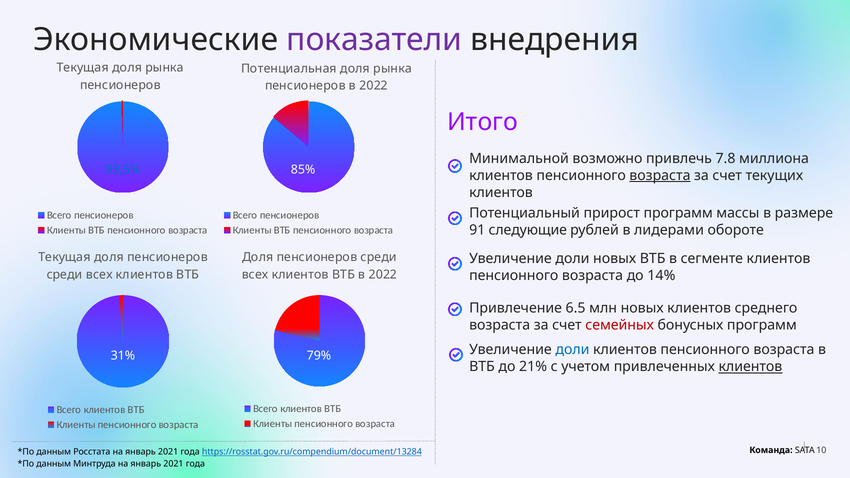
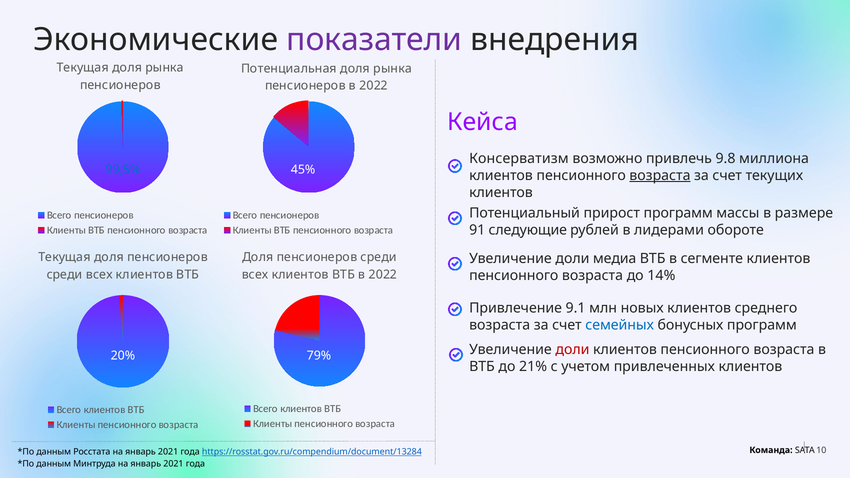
Итого: Итого -> Кейса
Минимальной: Минимальной -> Консерватизм
7.8: 7.8 -> 9.8
85%: 85% -> 45%
доли новых: новых -> медиа
6.5: 6.5 -> 9.1
семейных colour: red -> blue
доли at (572, 350) colour: blue -> red
31%: 31% -> 20%
клиентов at (750, 367) underline: present -> none
